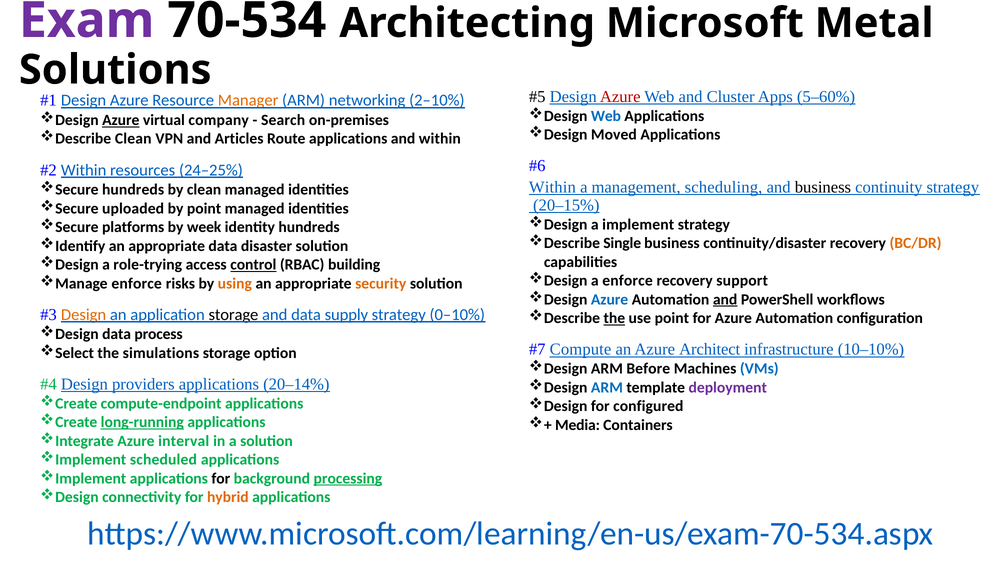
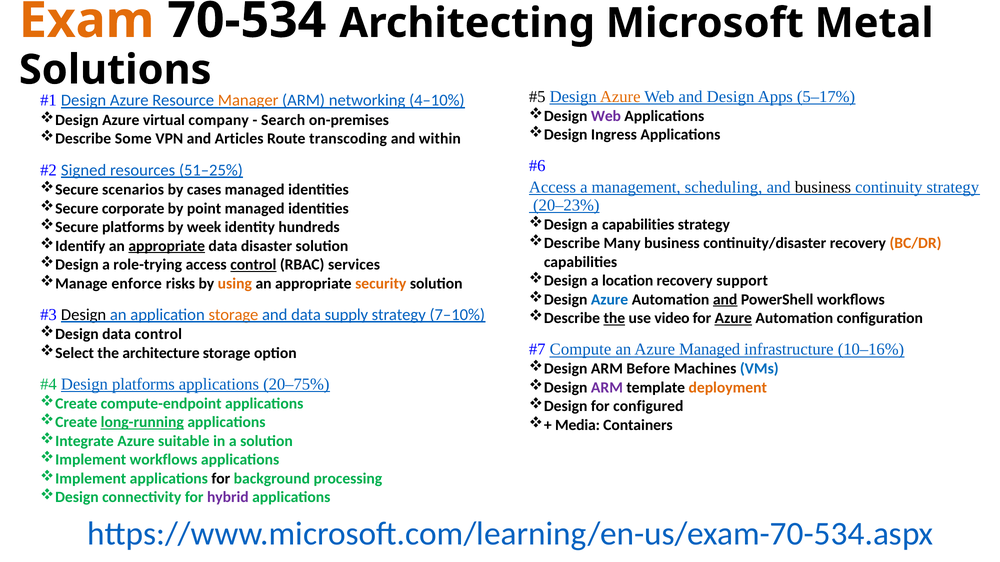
Exam colour: purple -> orange
Azure at (620, 97) colour: red -> orange
and Cluster: Cluster -> Design
5–60%: 5–60% -> 5–17%
2–10%: 2–10% -> 4–10%
Web at (606, 116) colour: blue -> purple
Azure at (121, 120) underline: present -> none
Moved: Moved -> Ingress
Clean at (133, 139): Clean -> Some
Route applications: applications -> transcoding
Within at (84, 170): Within -> Signed
24–25%: 24–25% -> 51–25%
Within at (552, 187): Within -> Access
hundreds at (133, 190): hundreds -> scenarios
by clean: clean -> cases
20–15%: 20–15% -> 20–23%
uploaded: uploaded -> corporate
a implement: implement -> capabilities
Single: Single -> Many
appropriate at (167, 246) underline: none -> present
building: building -> services
a enforce: enforce -> location
Design at (84, 315) colour: orange -> black
storage at (233, 315) colour: black -> orange
0–10%: 0–10% -> 7–10%
use point: point -> video
Azure at (733, 318) underline: none -> present
data process: process -> control
Azure Architect: Architect -> Managed
10–10%: 10–10% -> 10–16%
simulations: simulations -> architecture
Design providers: providers -> platforms
20–14%: 20–14% -> 20–75%
ARM at (607, 388) colour: blue -> purple
deployment colour: purple -> orange
interval: interval -> suitable
scheduled at (163, 460): scheduled -> workflows
processing underline: present -> none
hybrid colour: orange -> purple
